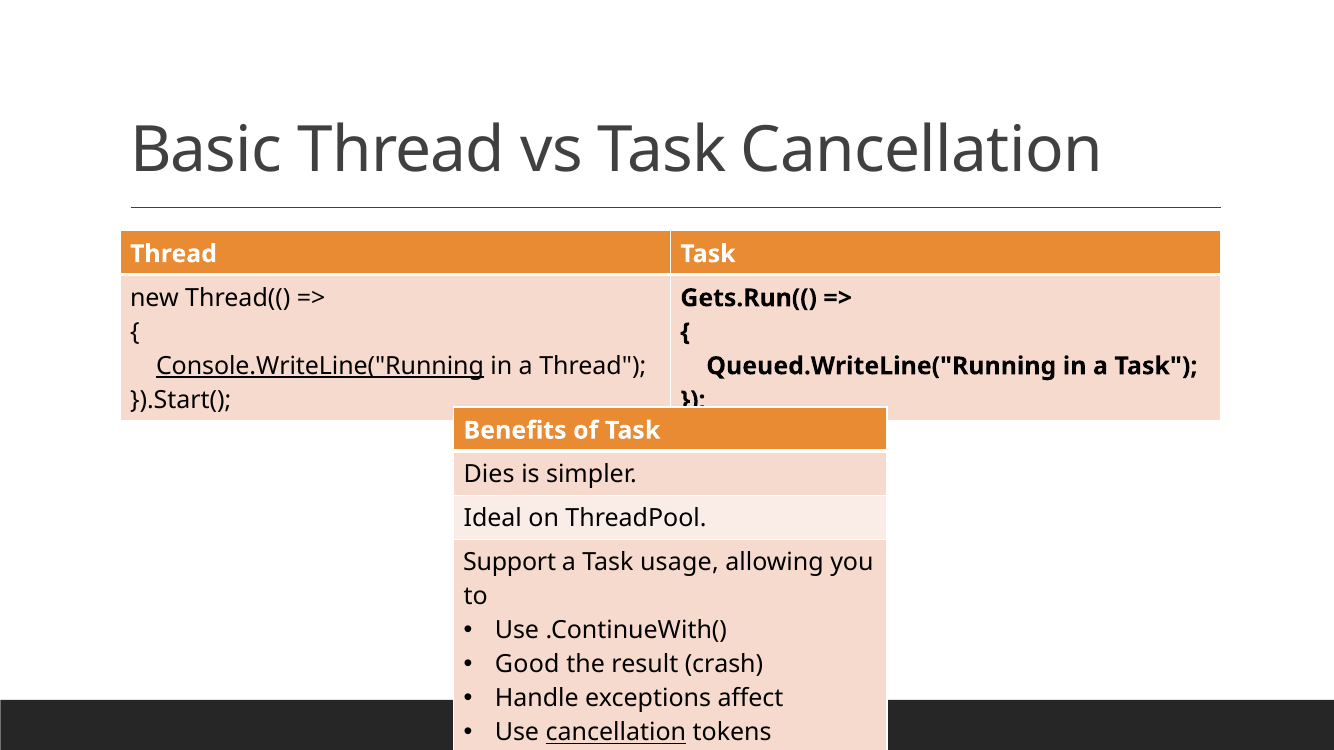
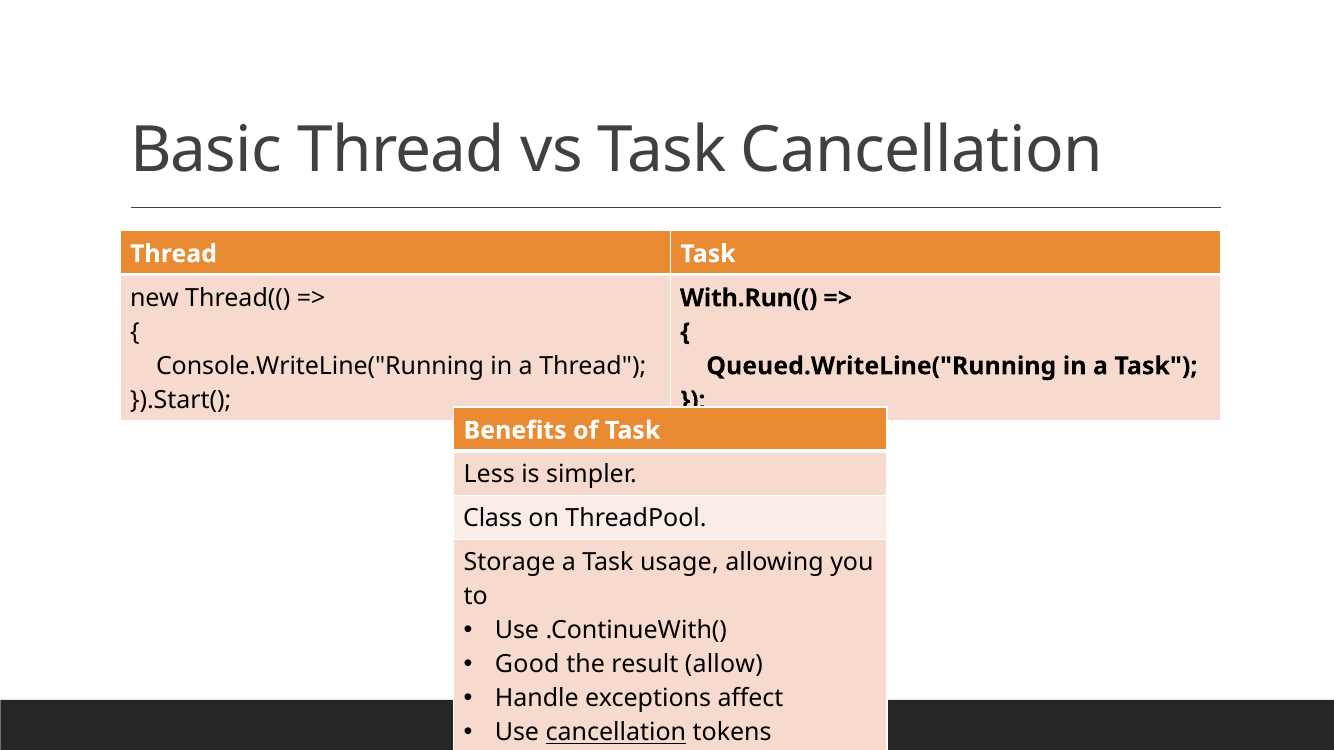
Gets.Run((: Gets.Run(( -> With.Run((
Console.WriteLine("Running underline: present -> none
Dies: Dies -> Less
Ideal: Ideal -> Class
Support: Support -> Storage
crash: crash -> allow
